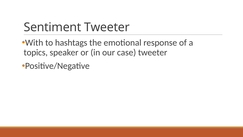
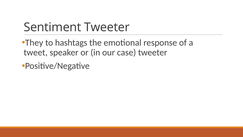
With: With -> They
topics: topics -> tweet
